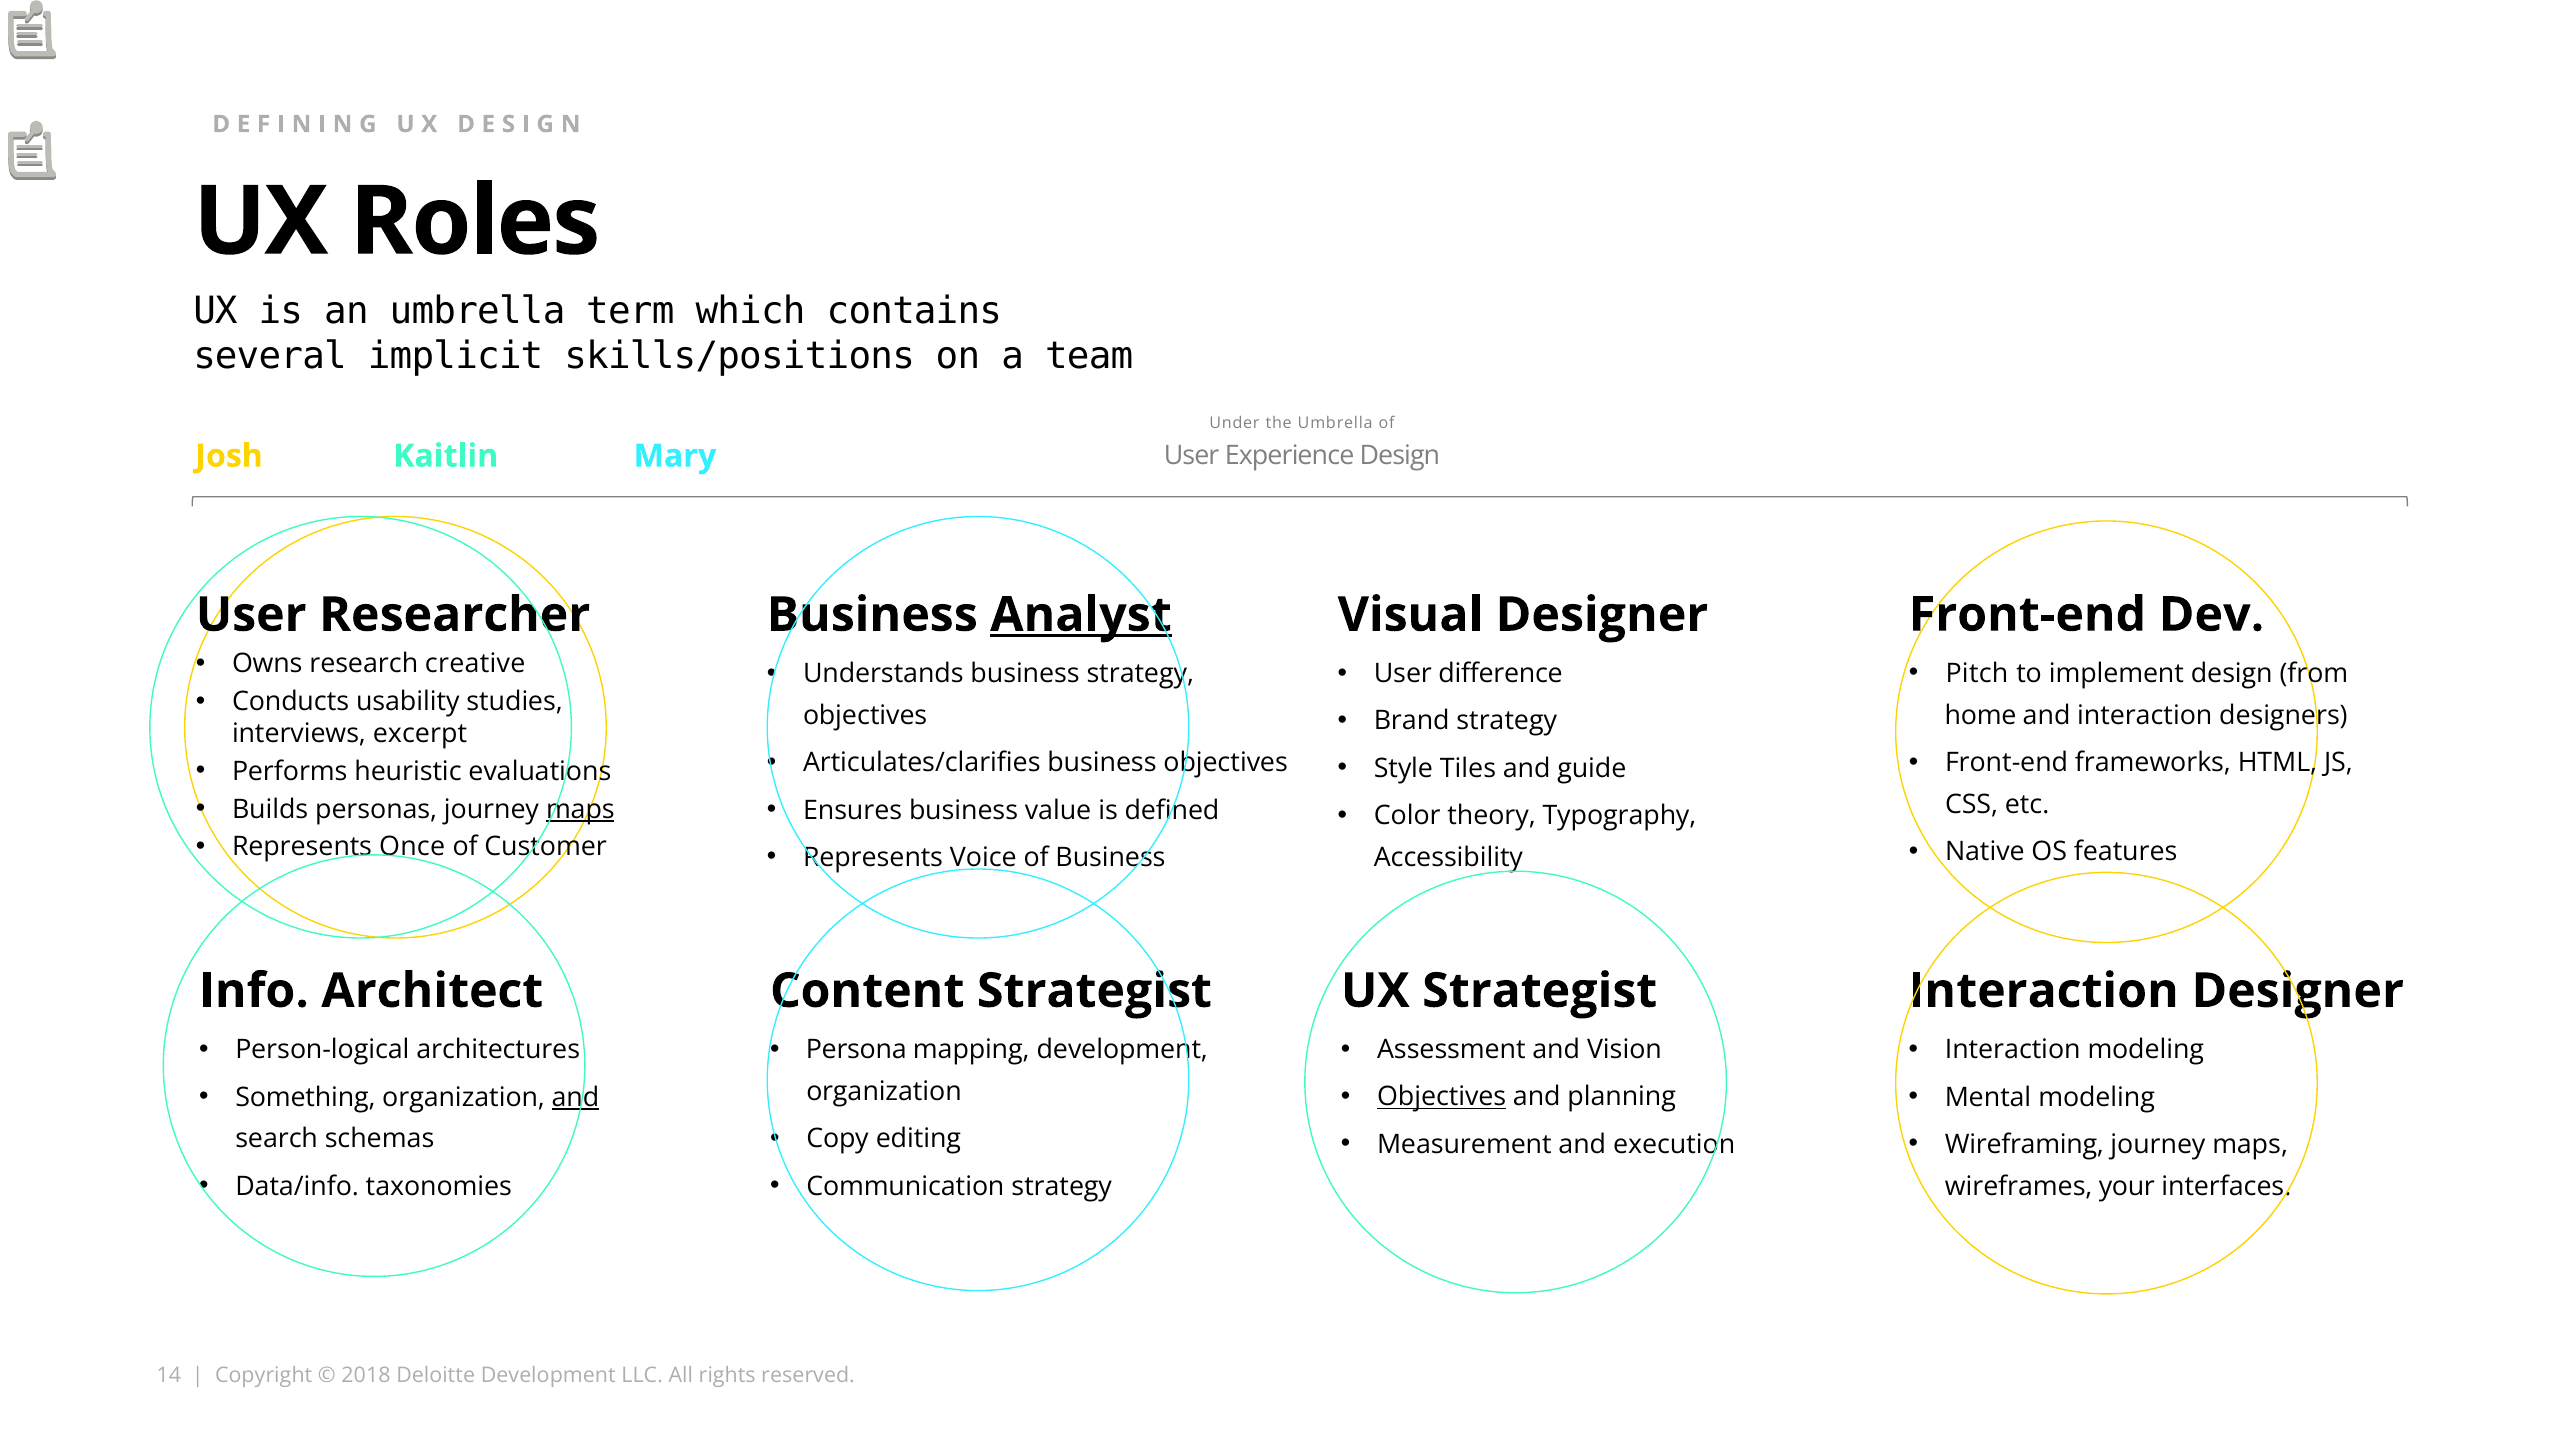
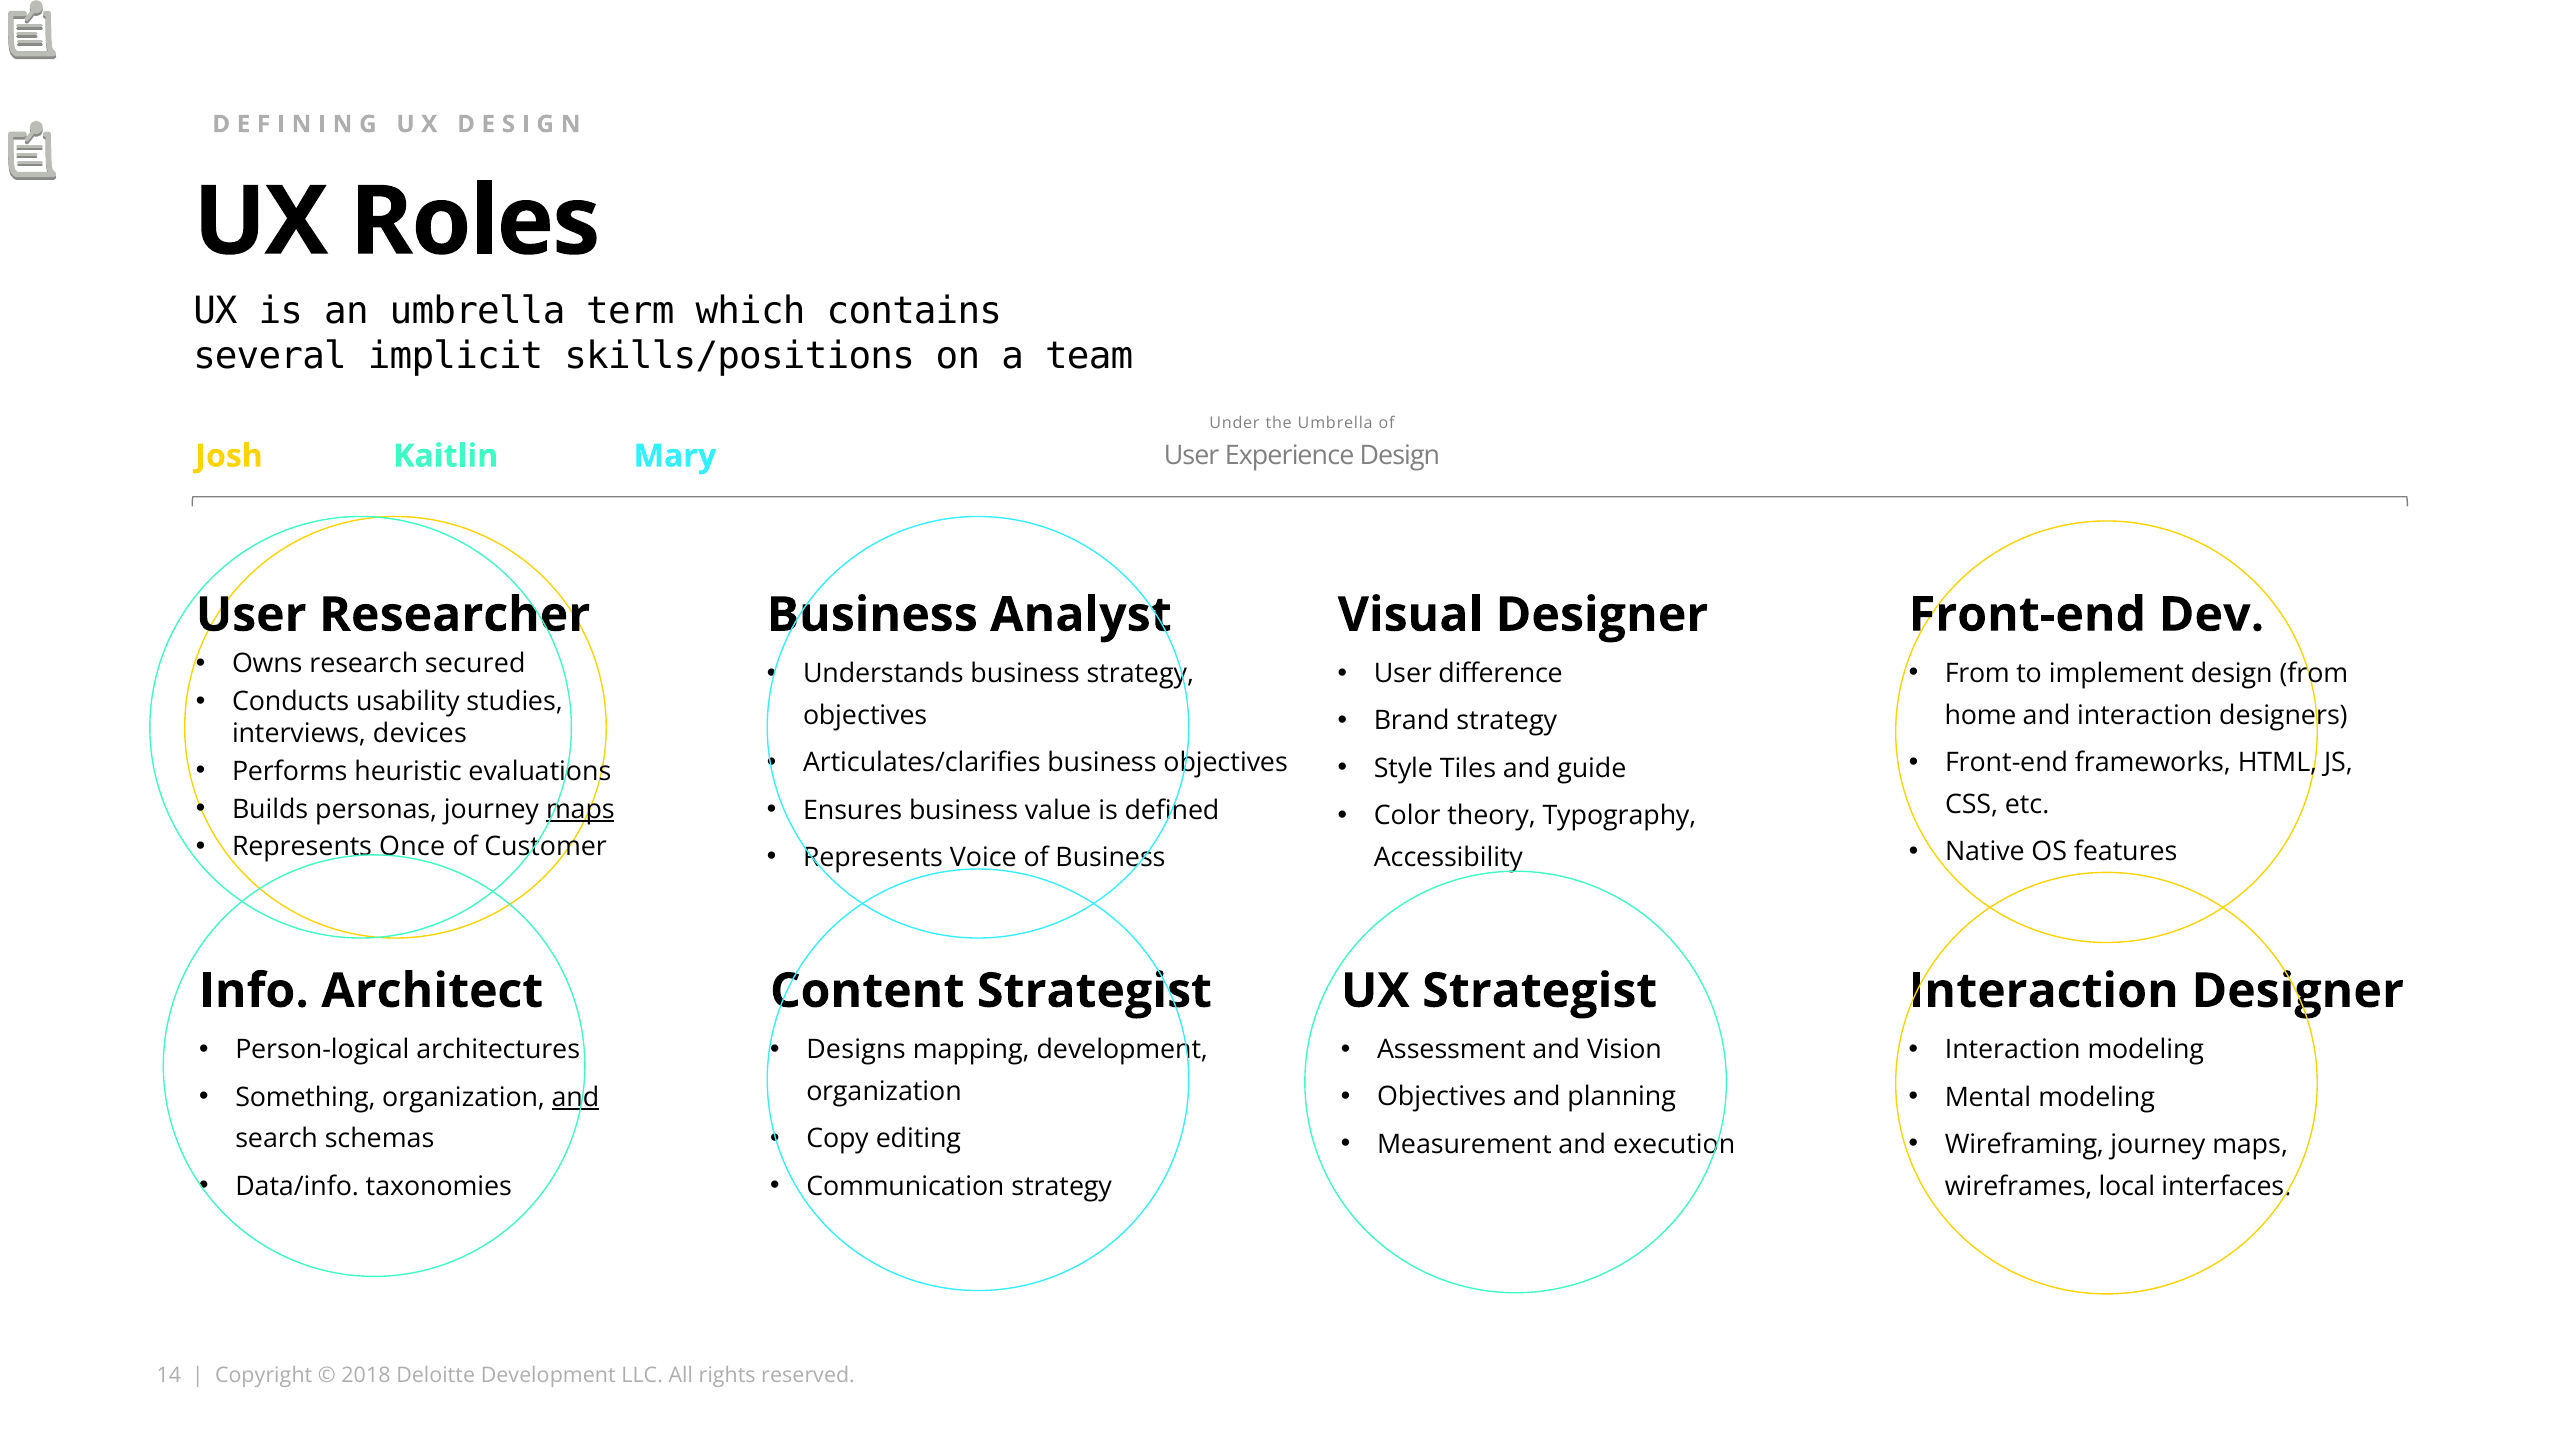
Analyst underline: present -> none
creative: creative -> secured
Pitch at (1977, 674): Pitch -> From
excerpt: excerpt -> devices
Persona: Persona -> Designs
Objectives at (1442, 1097) underline: present -> none
your: your -> local
